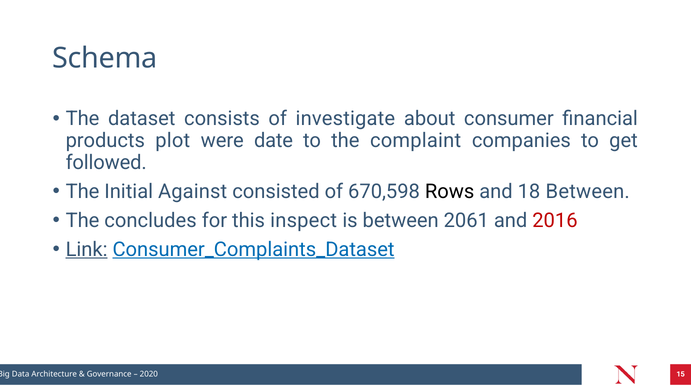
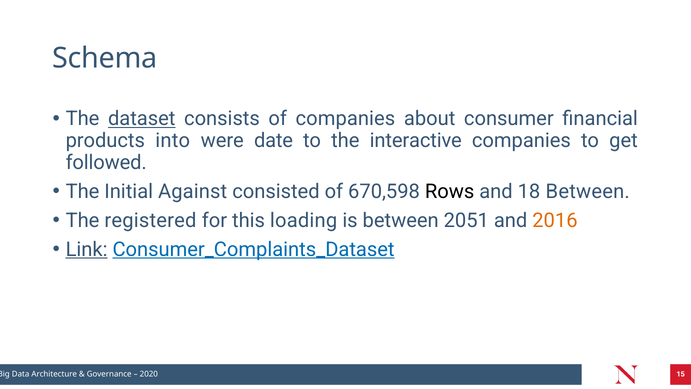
dataset underline: none -> present
of investigate: investigate -> companies
plot: plot -> into
complaint: complaint -> interactive
concludes: concludes -> registered
inspect: inspect -> loading
2061: 2061 -> 2051
2016 colour: red -> orange
